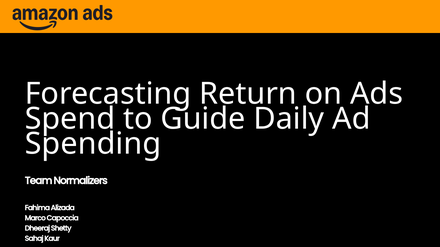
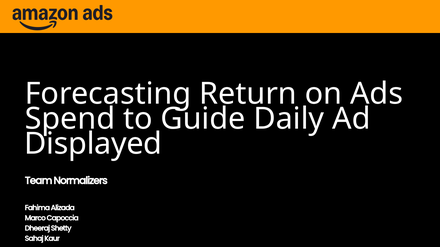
Spending: Spending -> Displayed
